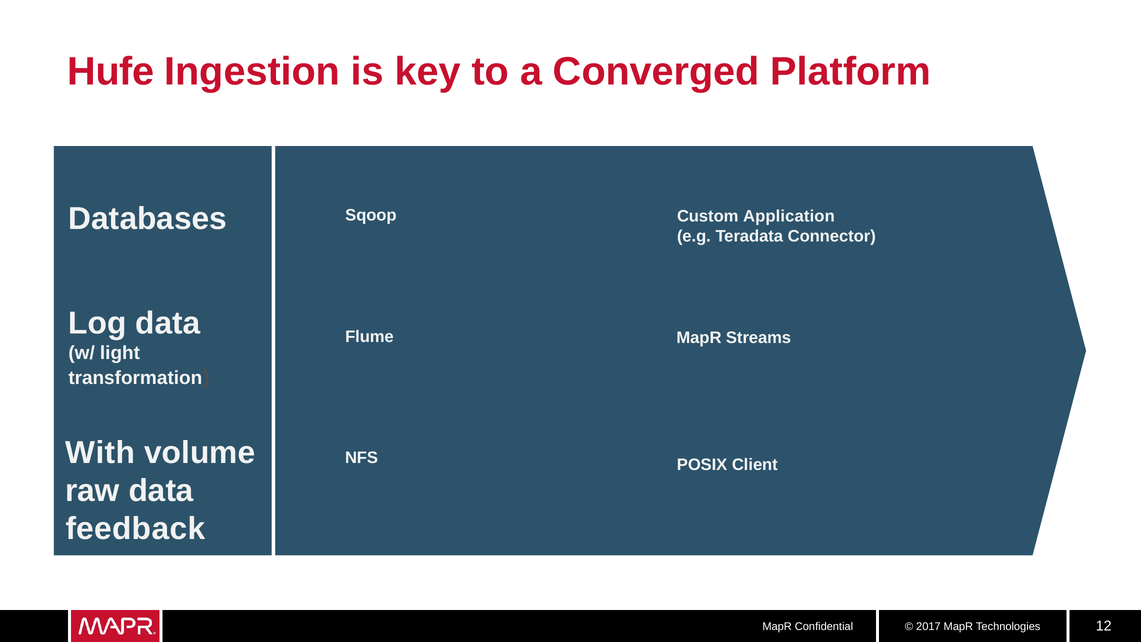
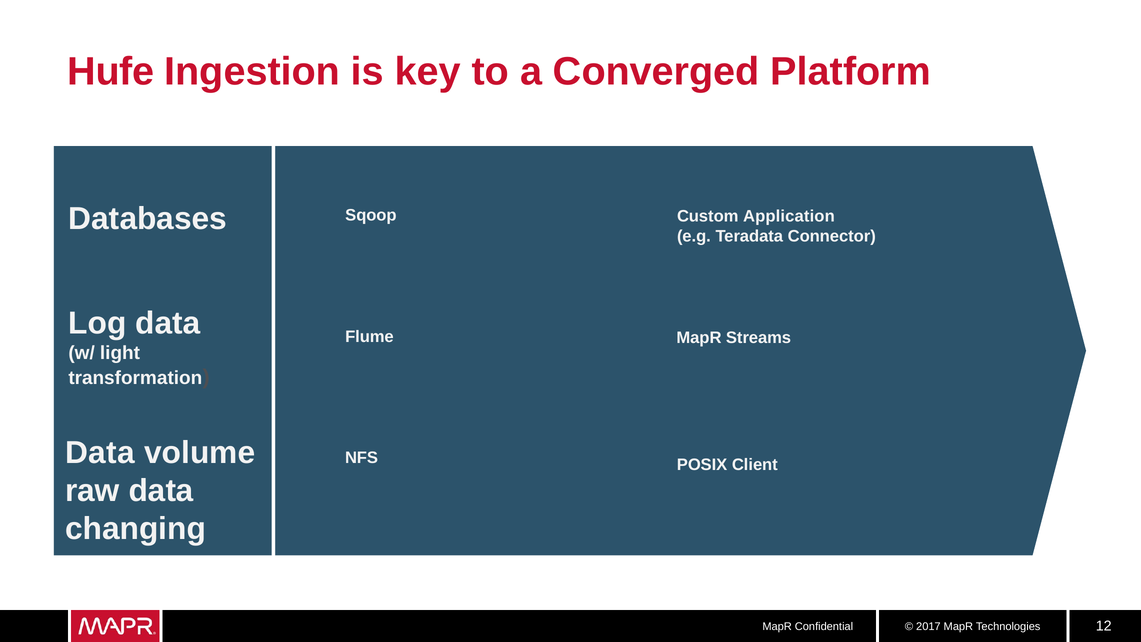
With at (100, 452): With -> Data
feedback: feedback -> changing
